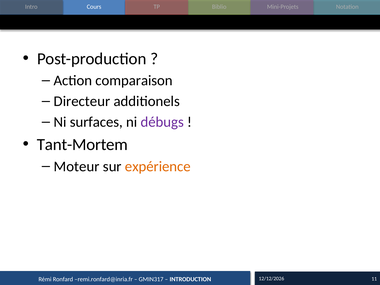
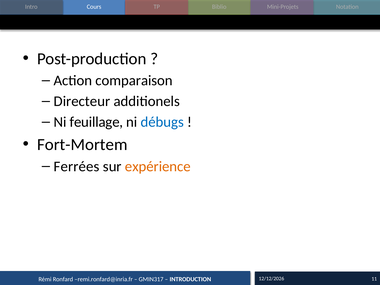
surfaces: surfaces -> feuillage
débugs colour: purple -> blue
Tant-Mortem: Tant-Mortem -> Fort-Mortem
Moteur: Moteur -> Ferrées
